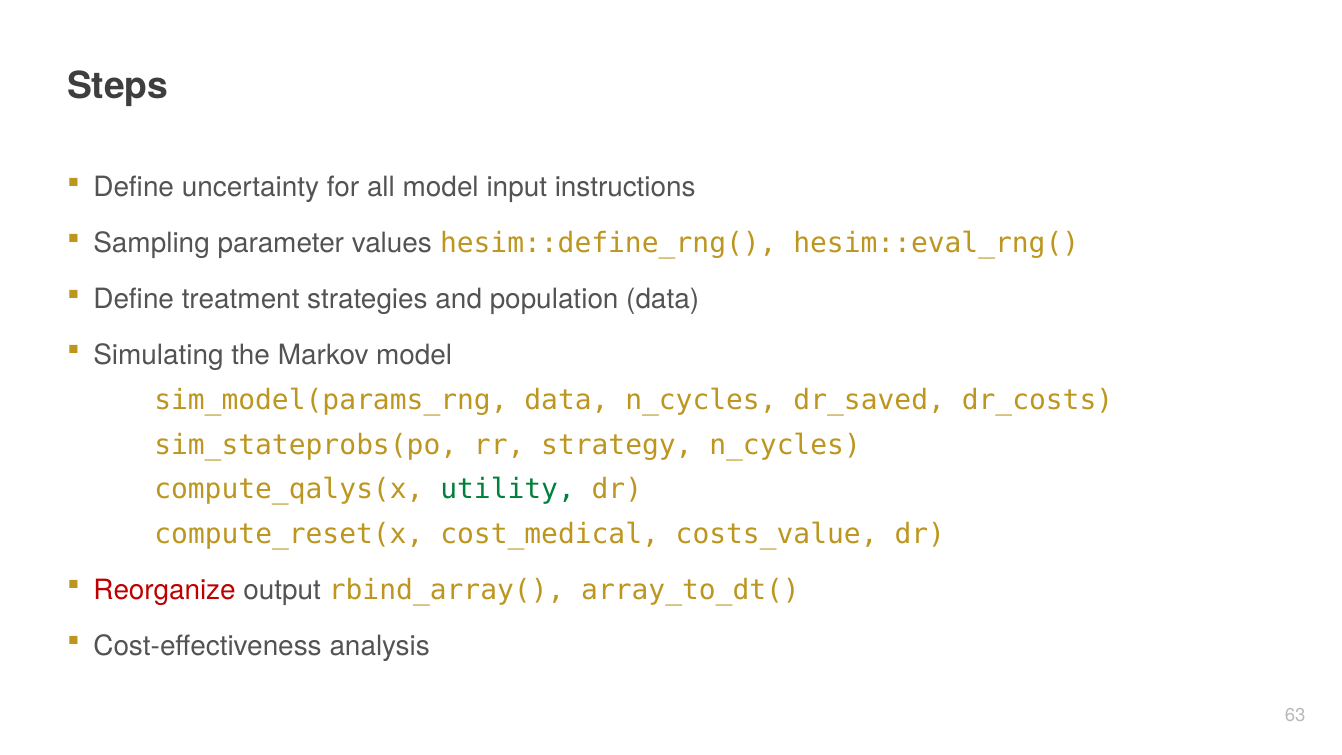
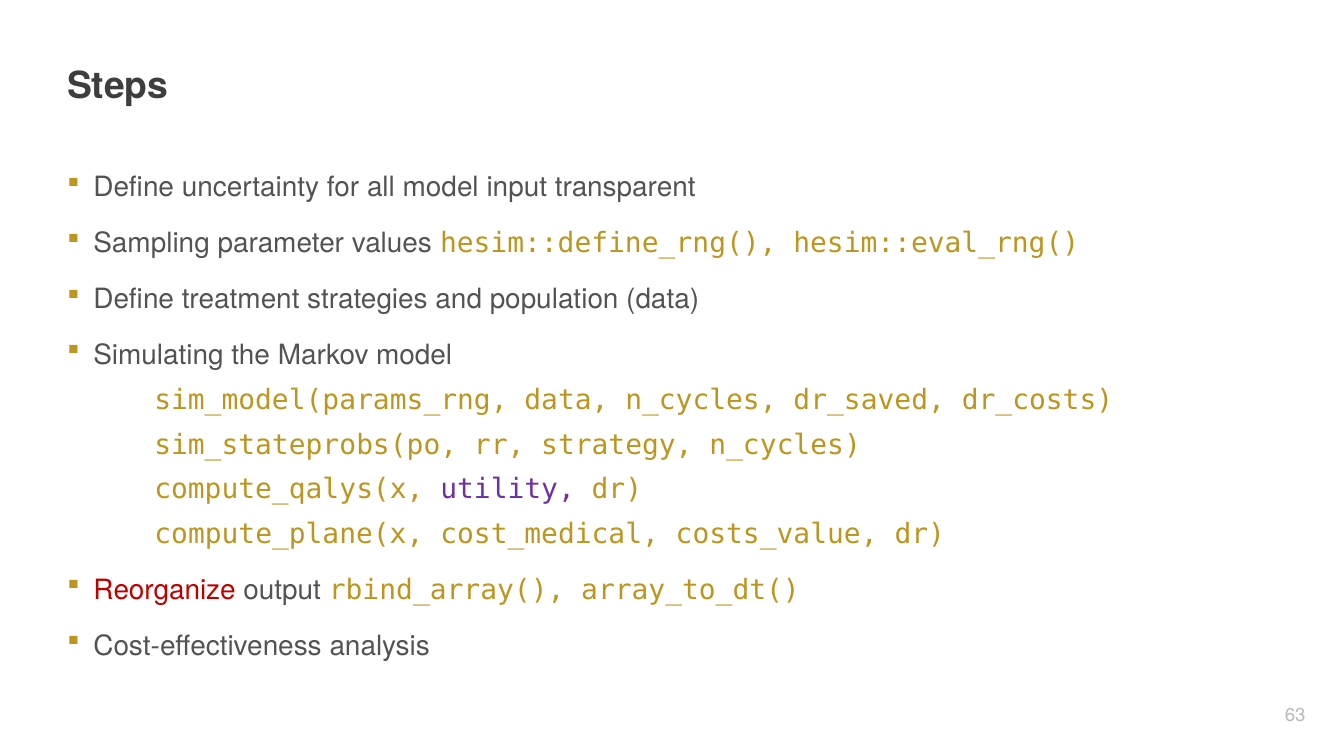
instructions: instructions -> transparent
utility colour: green -> purple
compute_reset(x: compute_reset(x -> compute_plane(x
